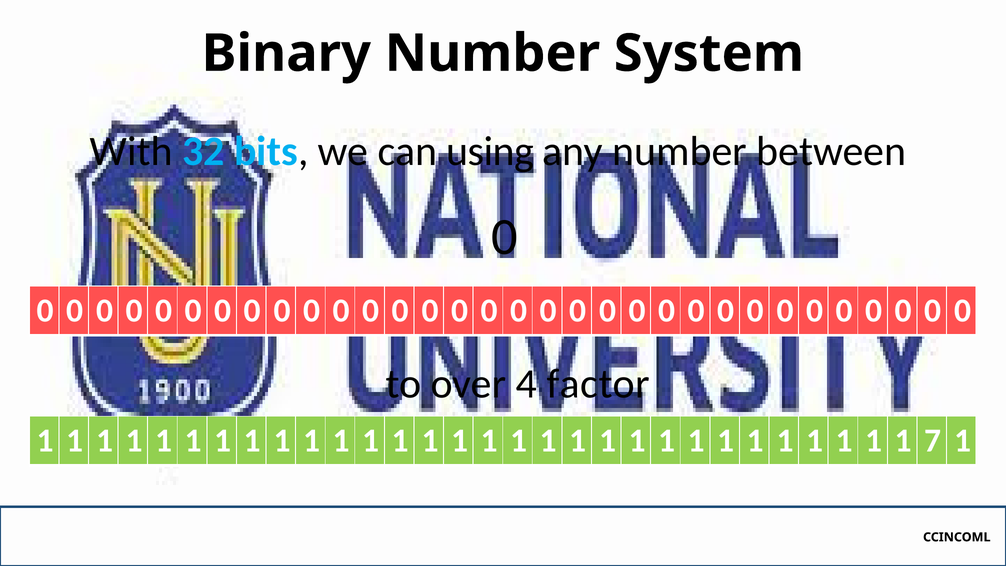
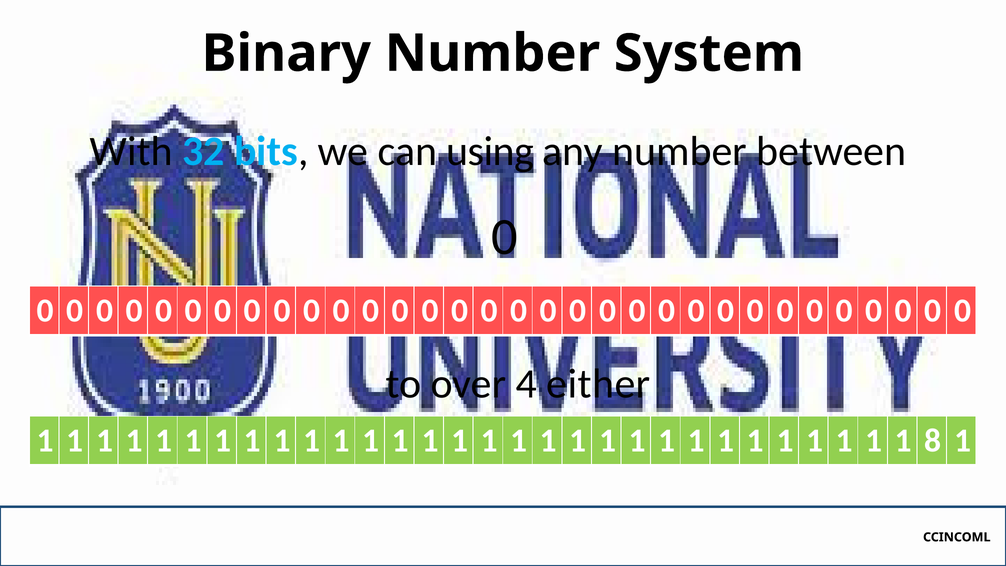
factor: factor -> either
7: 7 -> 8
